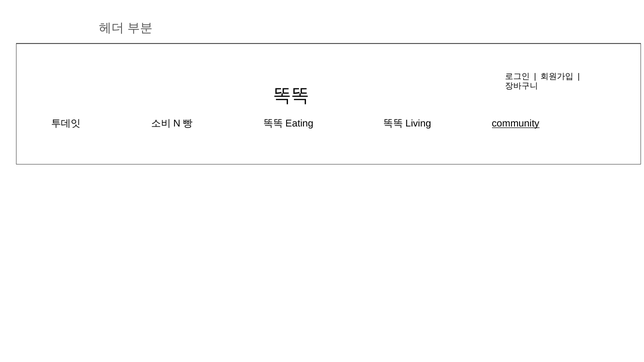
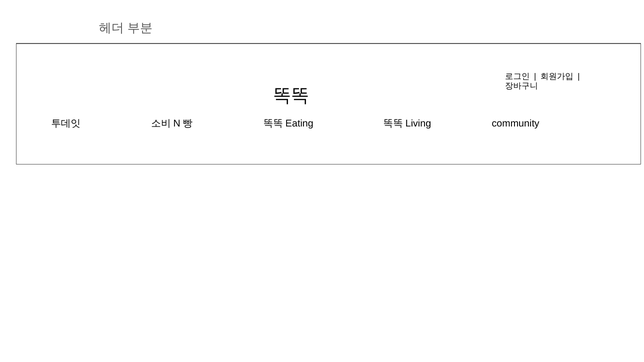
community underline: present -> none
